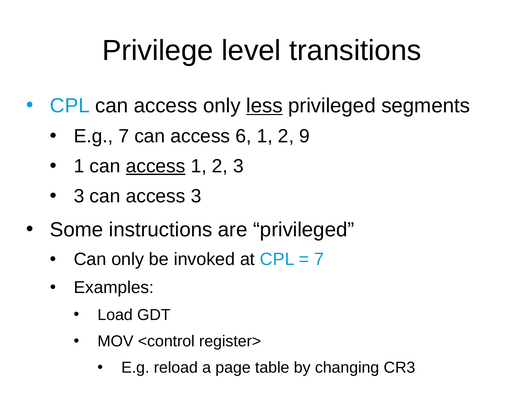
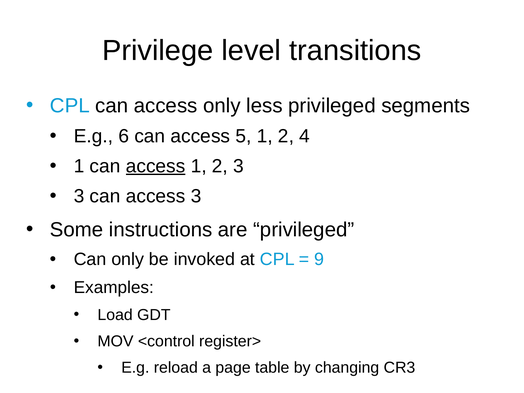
less underline: present -> none
E.g 7: 7 -> 6
6: 6 -> 5
9: 9 -> 4
7 at (319, 259): 7 -> 9
